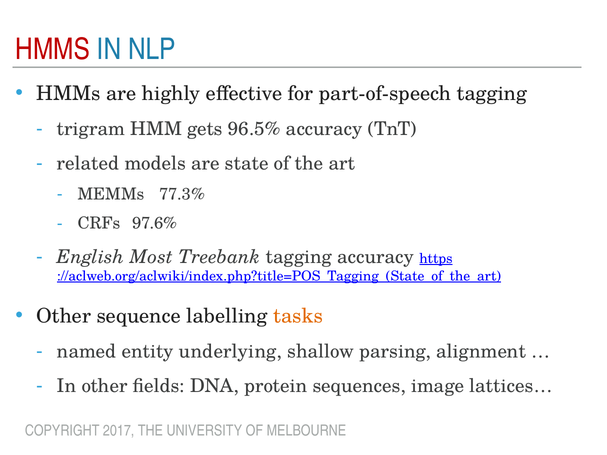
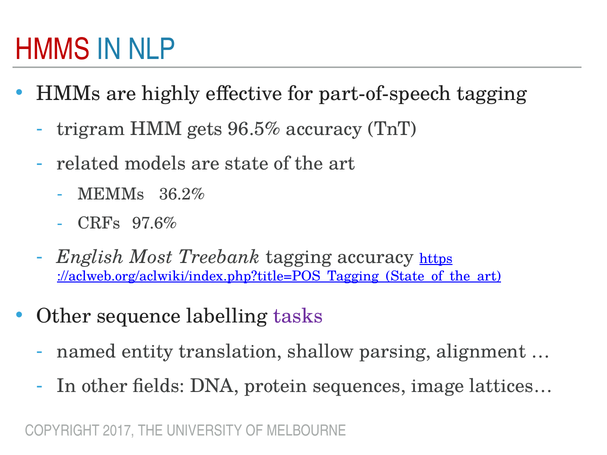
77.3%: 77.3% -> 36.2%
tasks colour: orange -> purple
underlying: underlying -> translation
